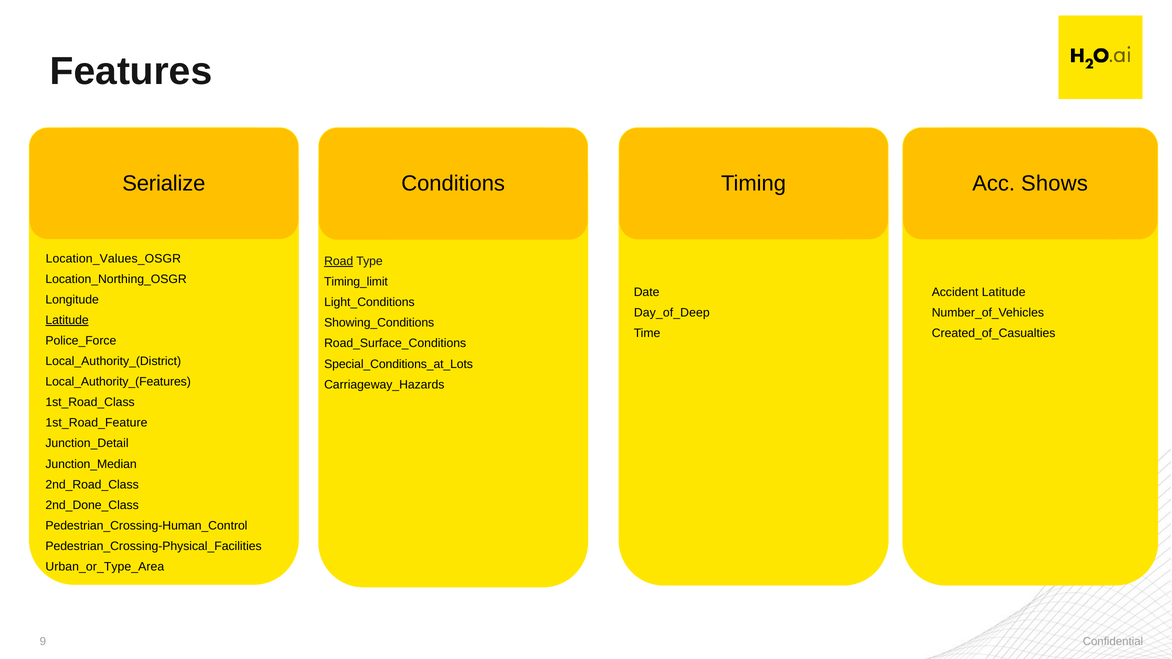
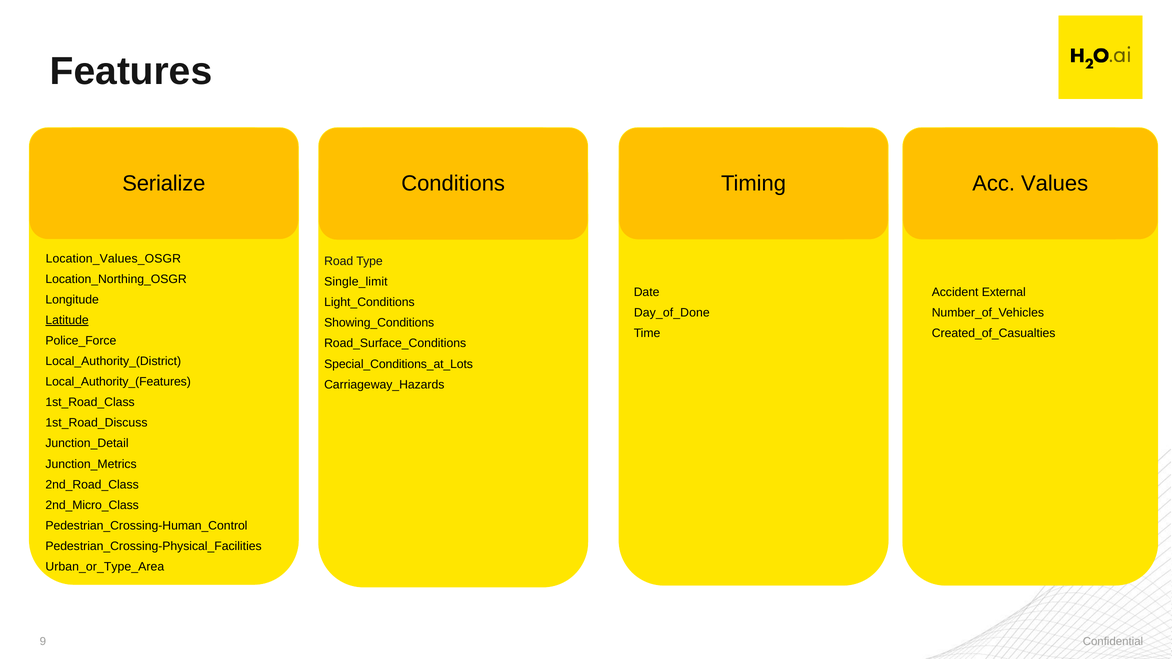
Shows: Shows -> Values
Road underline: present -> none
Timing_limit: Timing_limit -> Single_limit
Accident Latitude: Latitude -> External
Day_of_Deep: Day_of_Deep -> Day_of_Done
1st_Road_Feature: 1st_Road_Feature -> 1st_Road_Discuss
Junction_Median: Junction_Median -> Junction_Metrics
2nd_Done_Class: 2nd_Done_Class -> 2nd_Micro_Class
